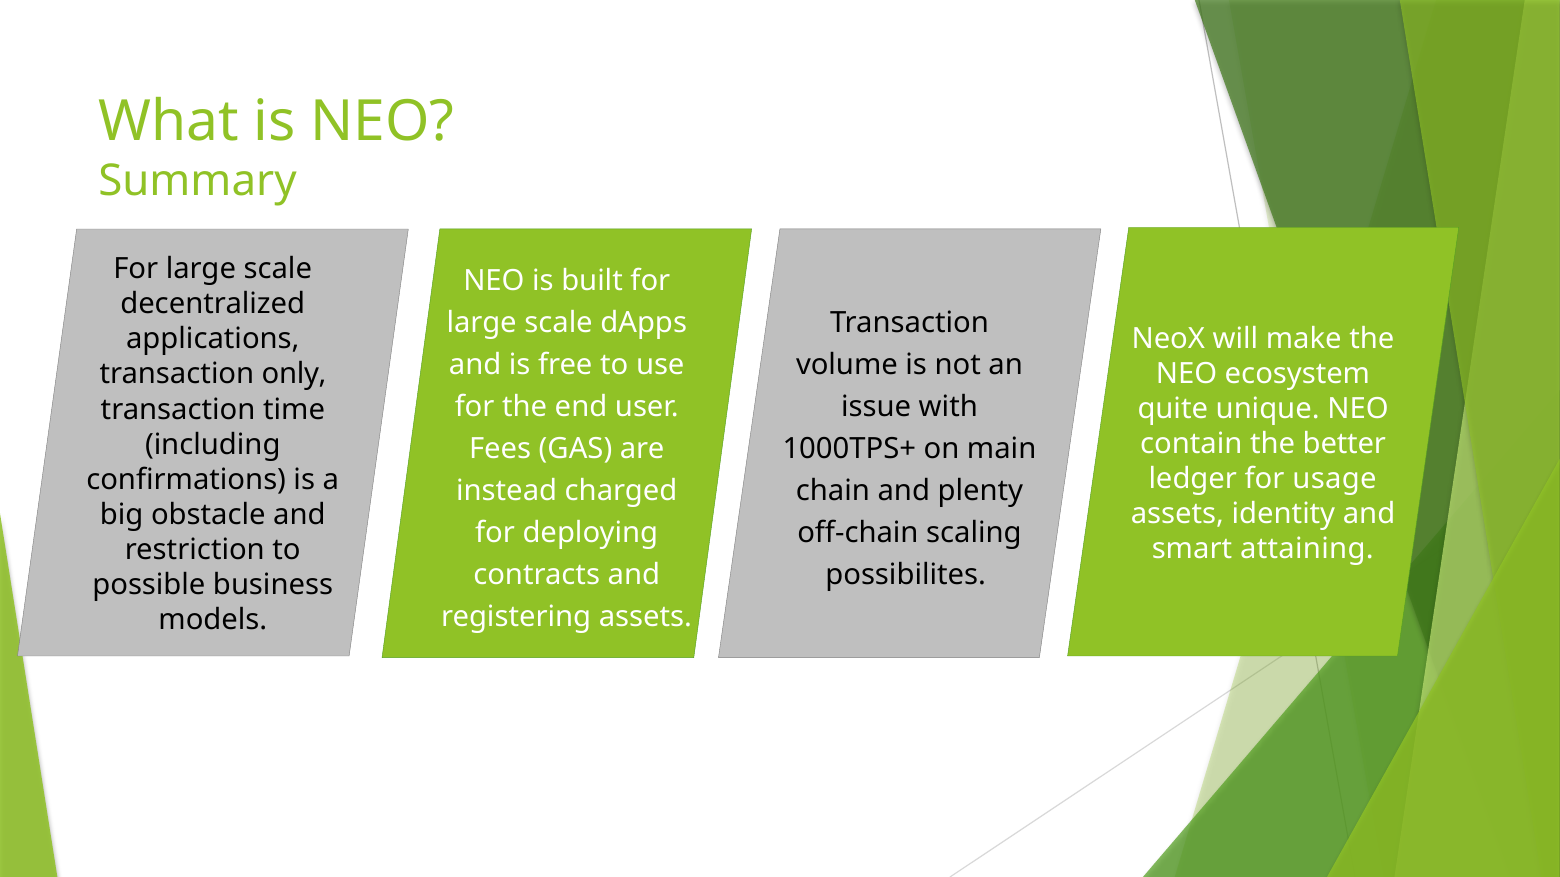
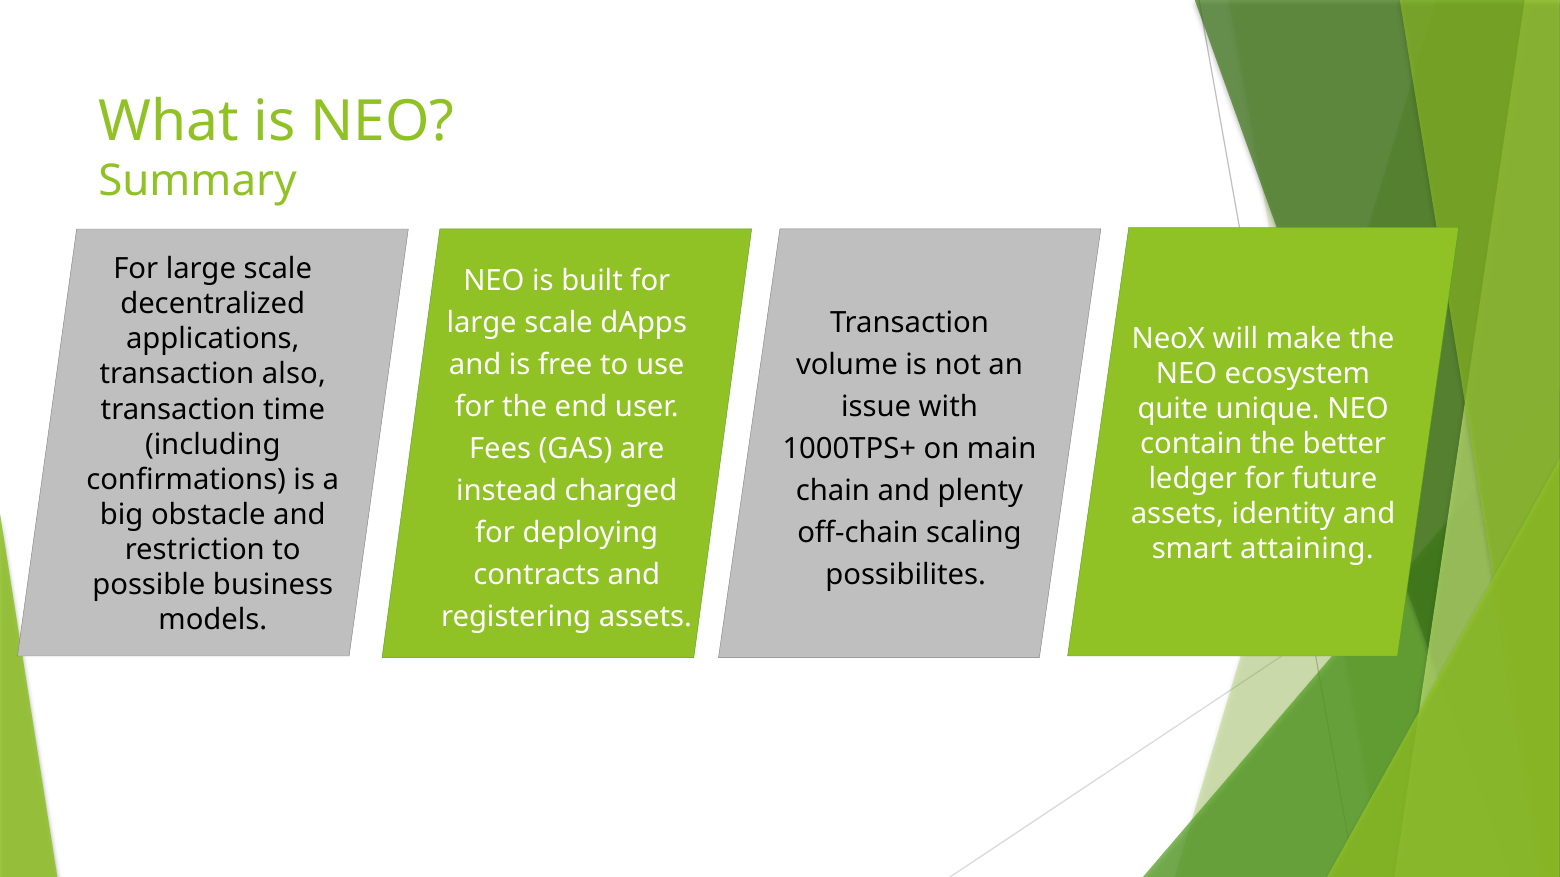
only: only -> also
usage: usage -> future
